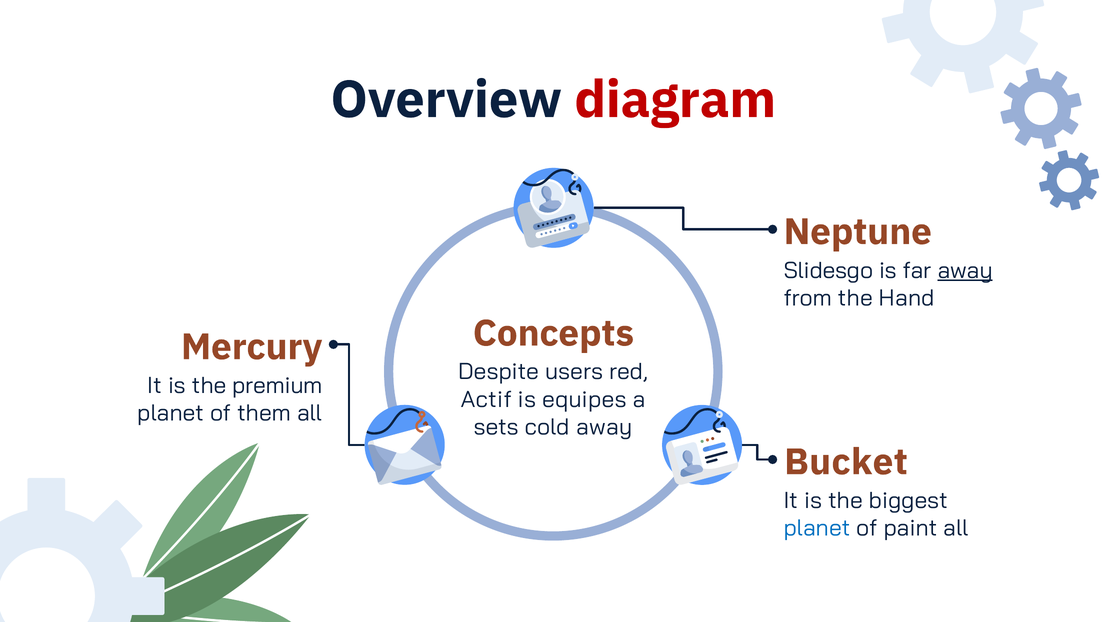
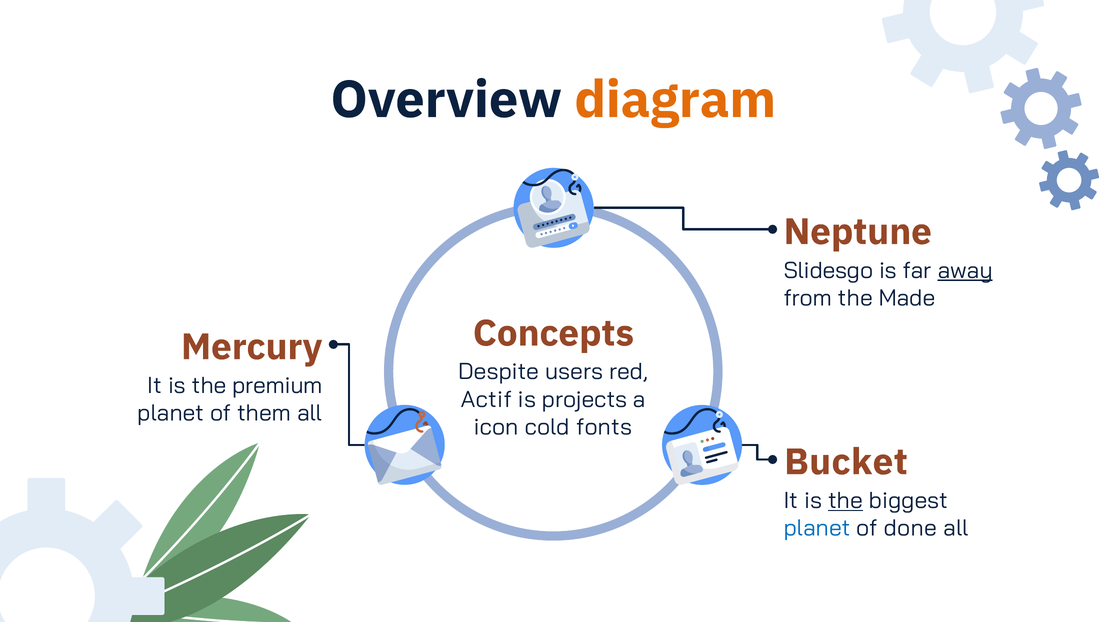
diagram colour: red -> orange
Hand: Hand -> Made
equipes: equipes -> projects
sets: sets -> icon
cold away: away -> fonts
the at (846, 501) underline: none -> present
paint: paint -> done
